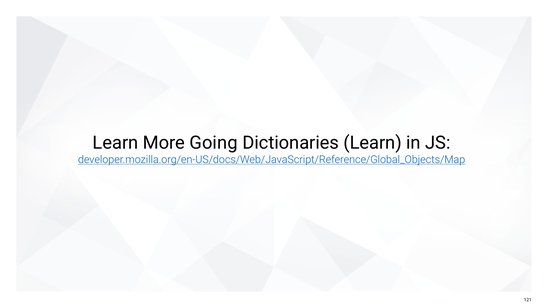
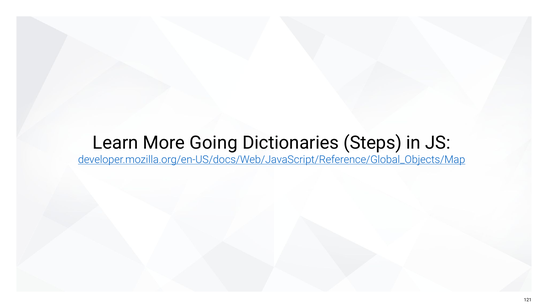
Dictionaries Learn: Learn -> Steps
